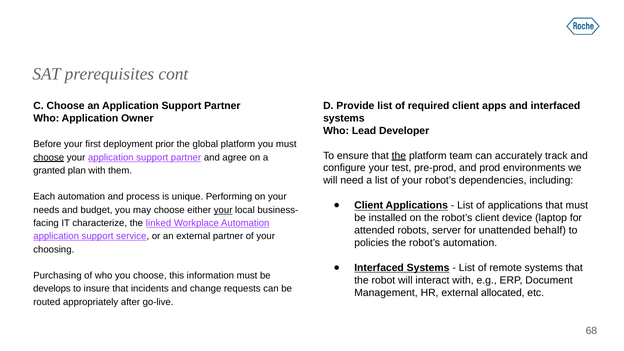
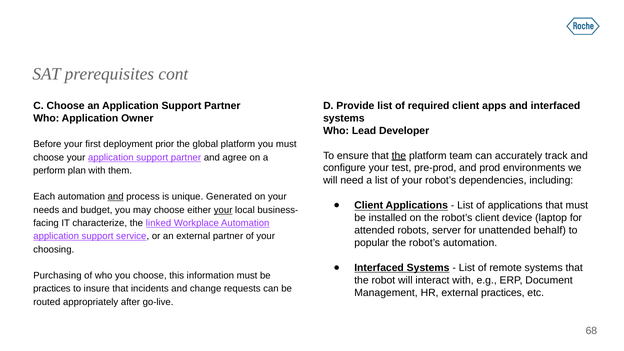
choose at (49, 157) underline: present -> none
granted: granted -> perform
and at (116, 197) underline: none -> present
Performing: Performing -> Generated
policies: policies -> popular
develops at (52, 289): develops -> practices
external allocated: allocated -> practices
